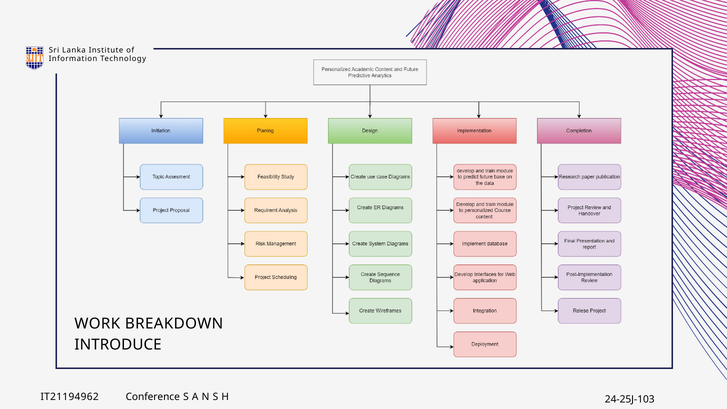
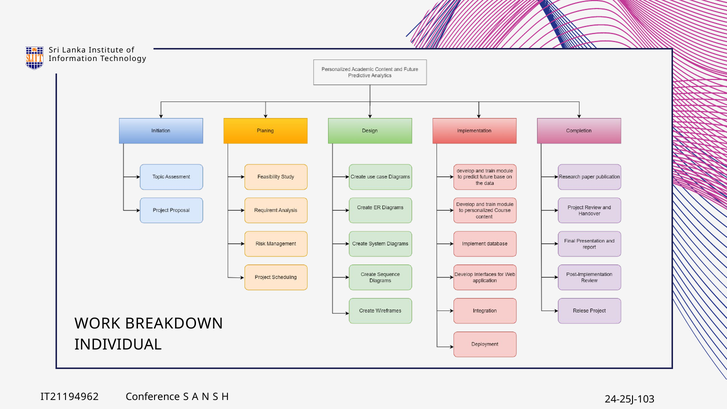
INTRODUCE: INTRODUCE -> INDIVIDUAL
